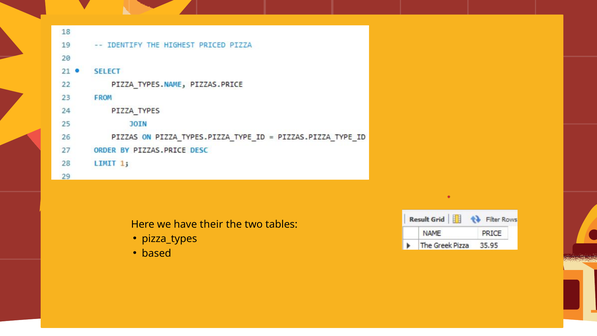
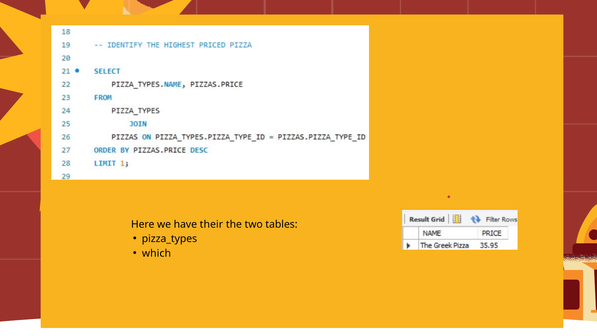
based: based -> which
